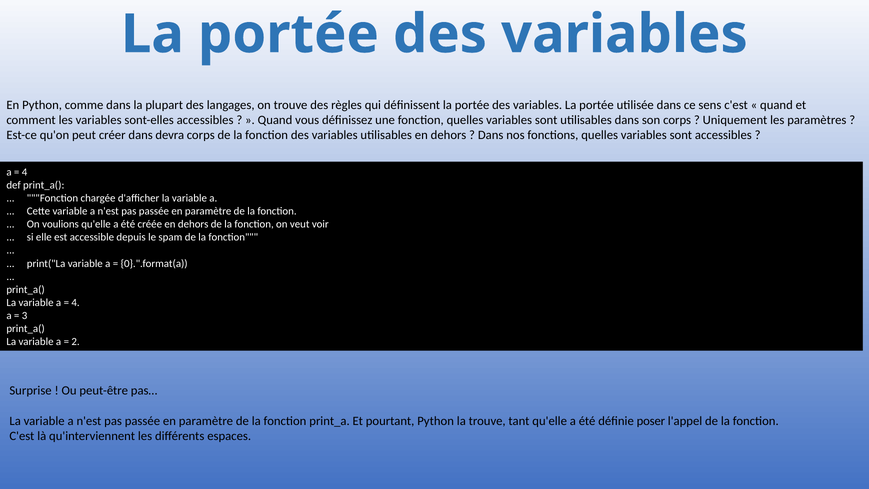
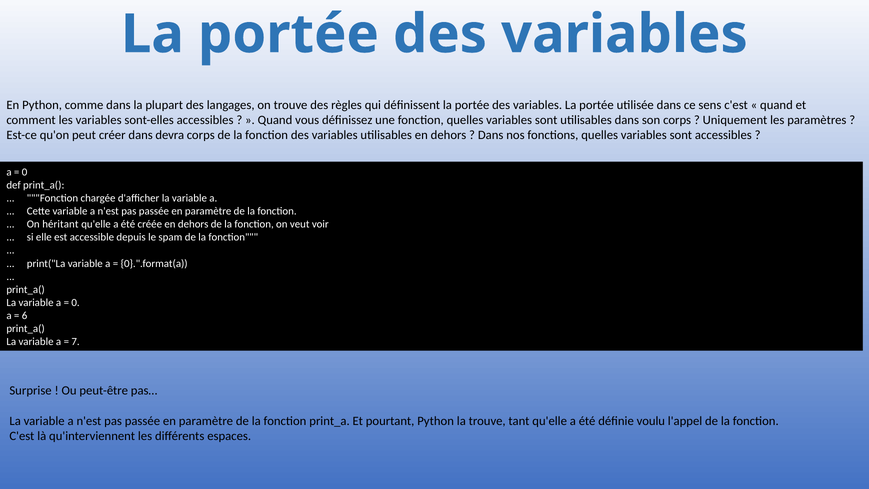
4 at (25, 172): 4 -> 0
voulions: voulions -> héritant
4 at (76, 302): 4 -> 0
3: 3 -> 6
2: 2 -> 7
poser: poser -> voulu
